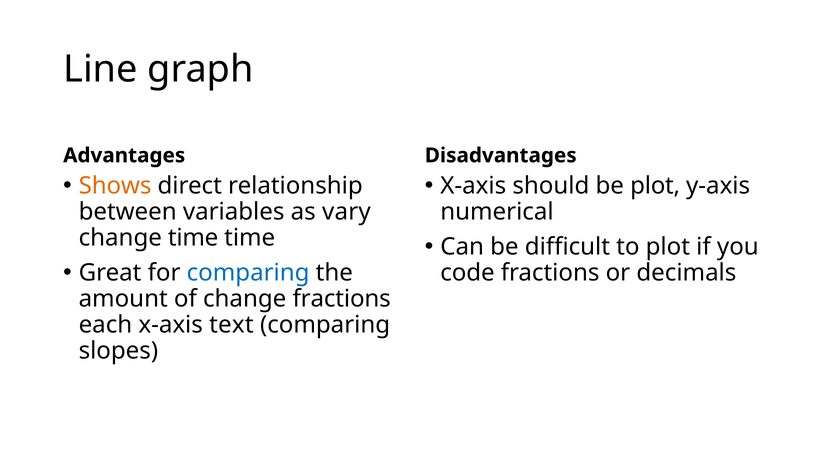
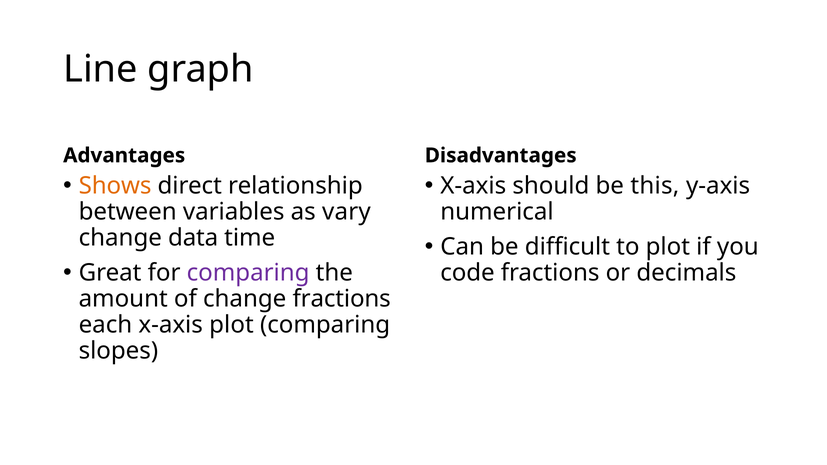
be plot: plot -> this
change time: time -> data
comparing at (248, 273) colour: blue -> purple
x-axis text: text -> plot
